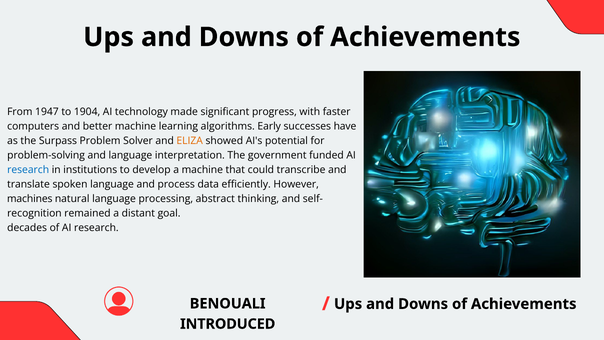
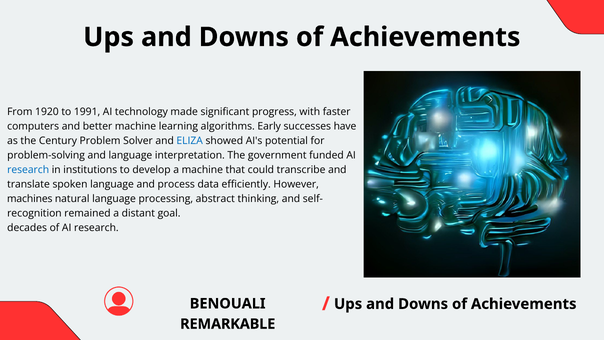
1947: 1947 -> 1920
1904: 1904 -> 1991
Surpass: Surpass -> Century
ELIZA colour: orange -> blue
INTRODUCED: INTRODUCED -> REMARKABLE
